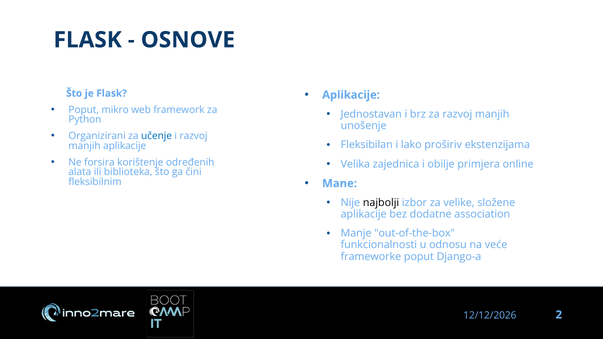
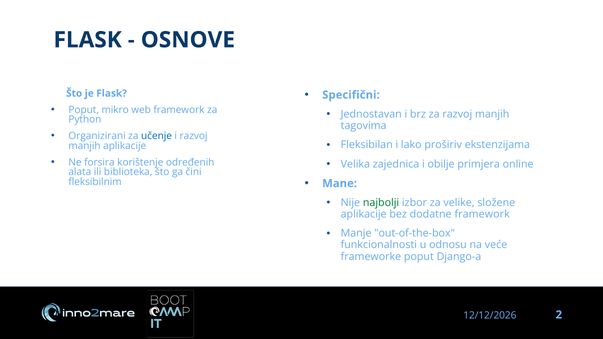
Aplikacije at (351, 95): Aplikacije -> Specifični
unošenje: unošenje -> tagovima
najbolji colour: black -> green
dodatne association: association -> framework
